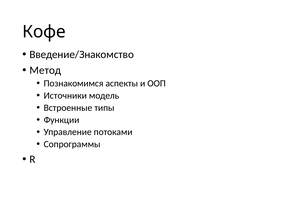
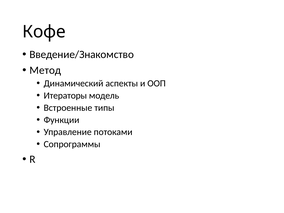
Познакомимся: Познакомимся -> Динамический
Источники: Источники -> Итераторы
